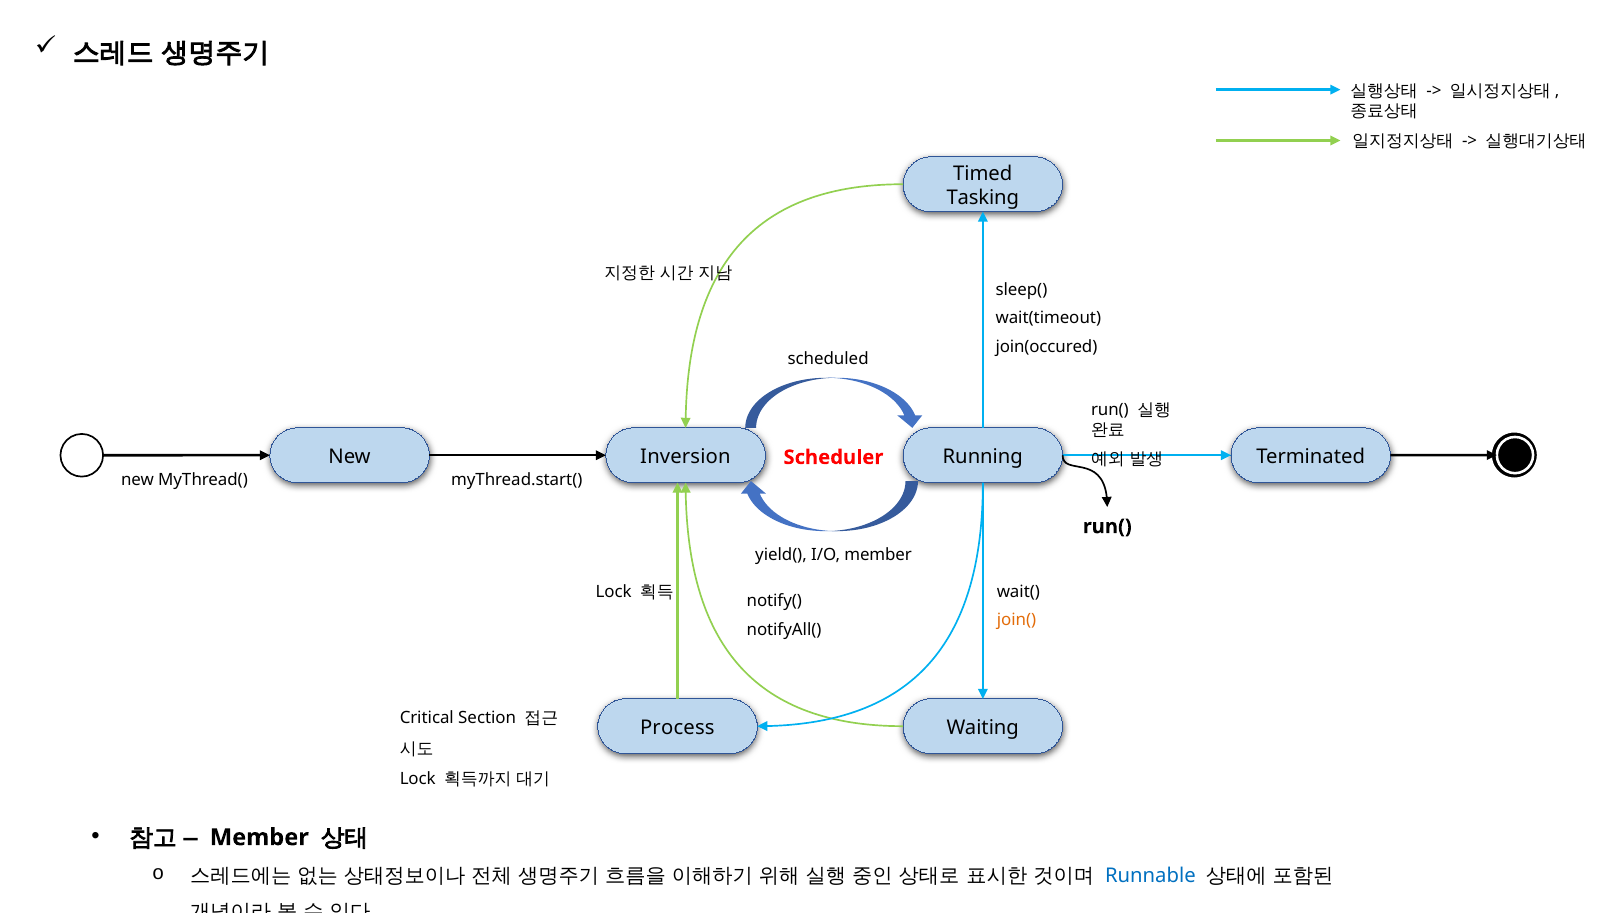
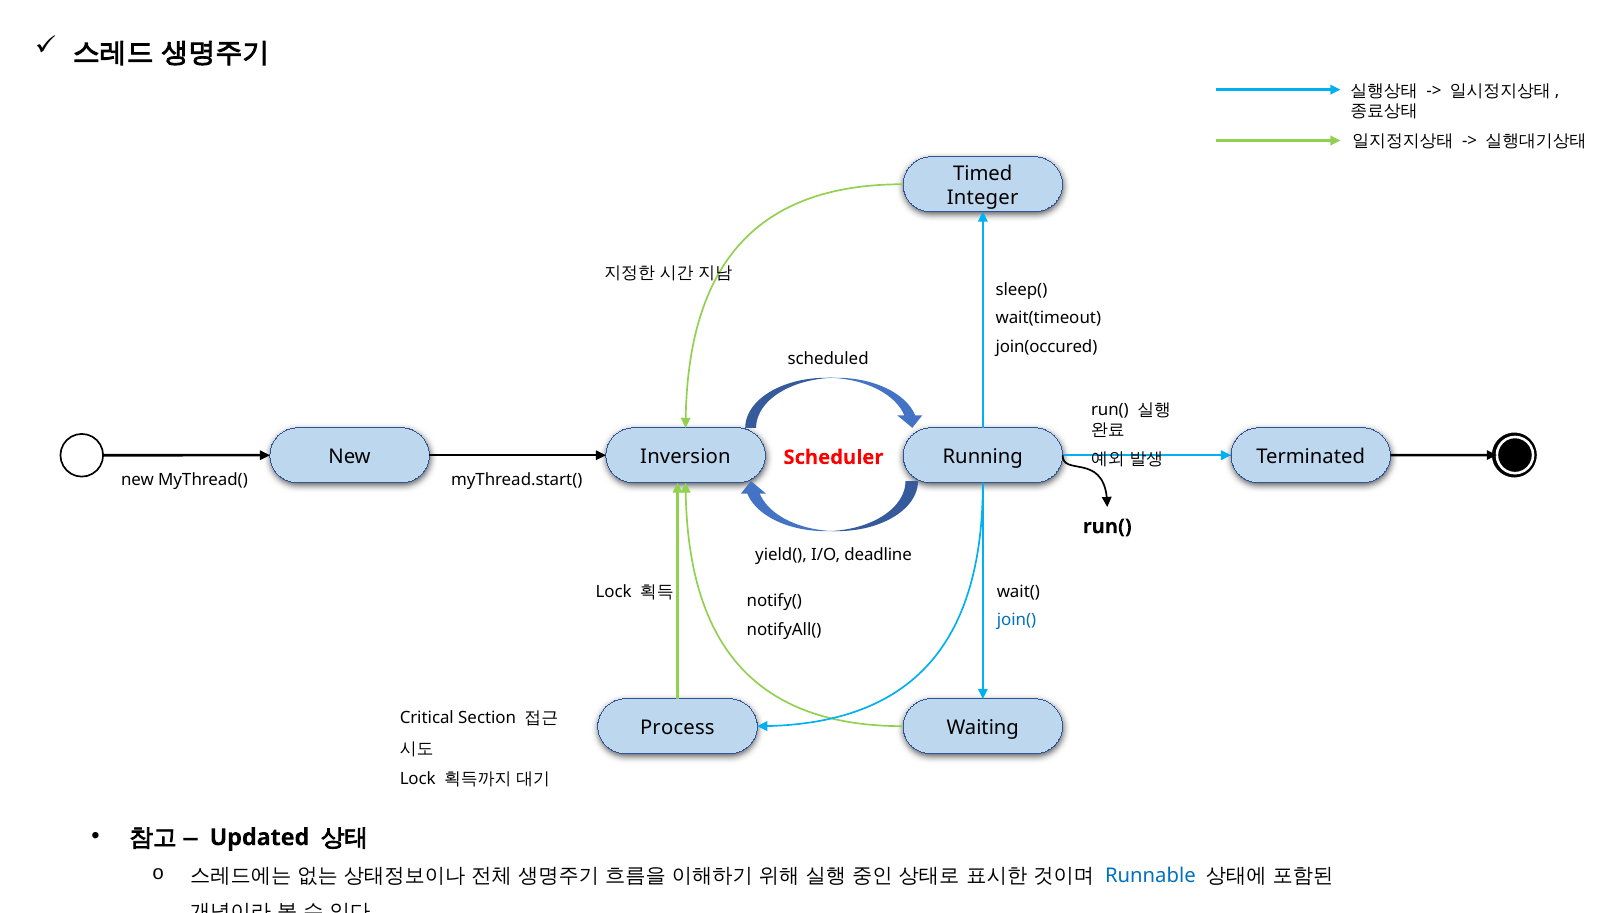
Tasking: Tasking -> Integer
I/O member: member -> deadline
join( colour: orange -> blue
Member at (259, 837): Member -> Updated
